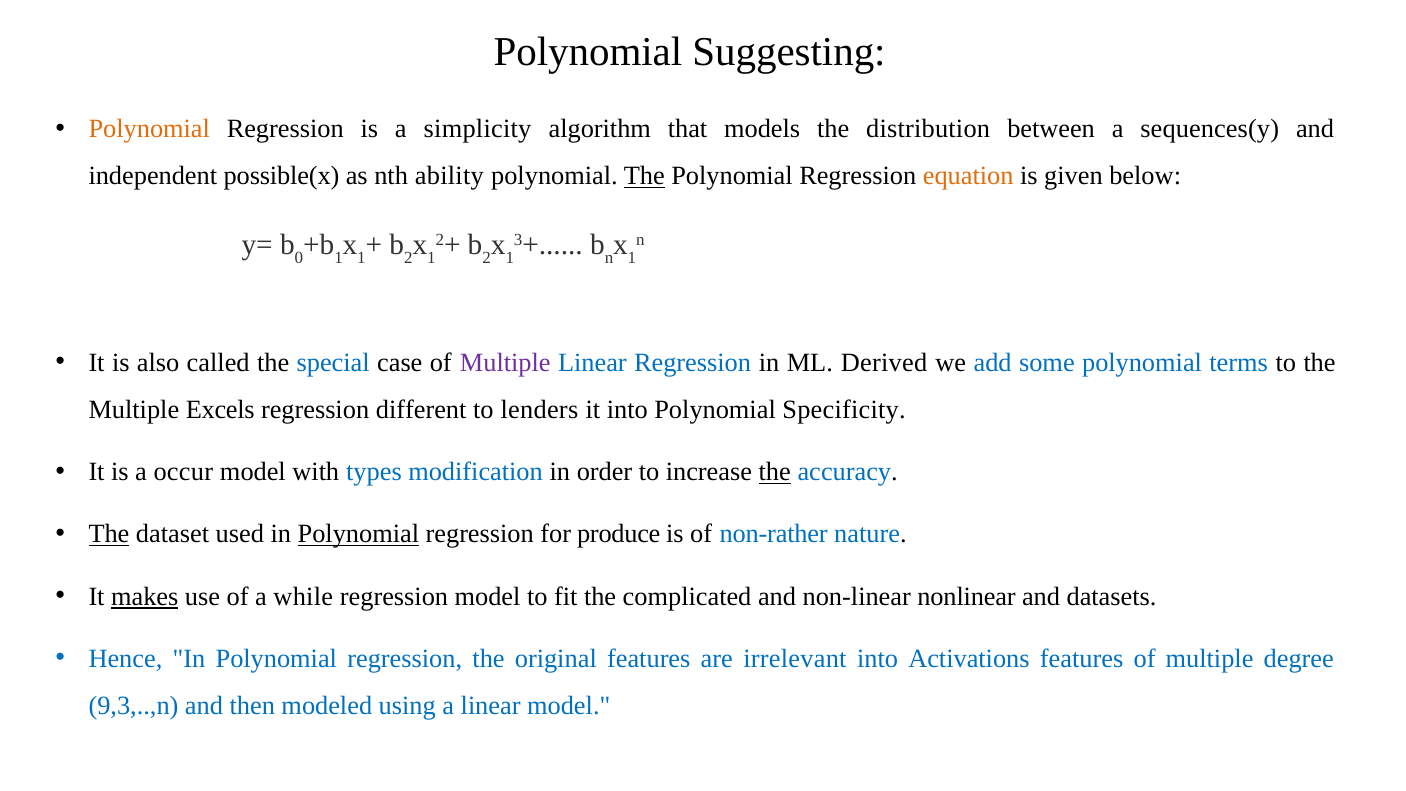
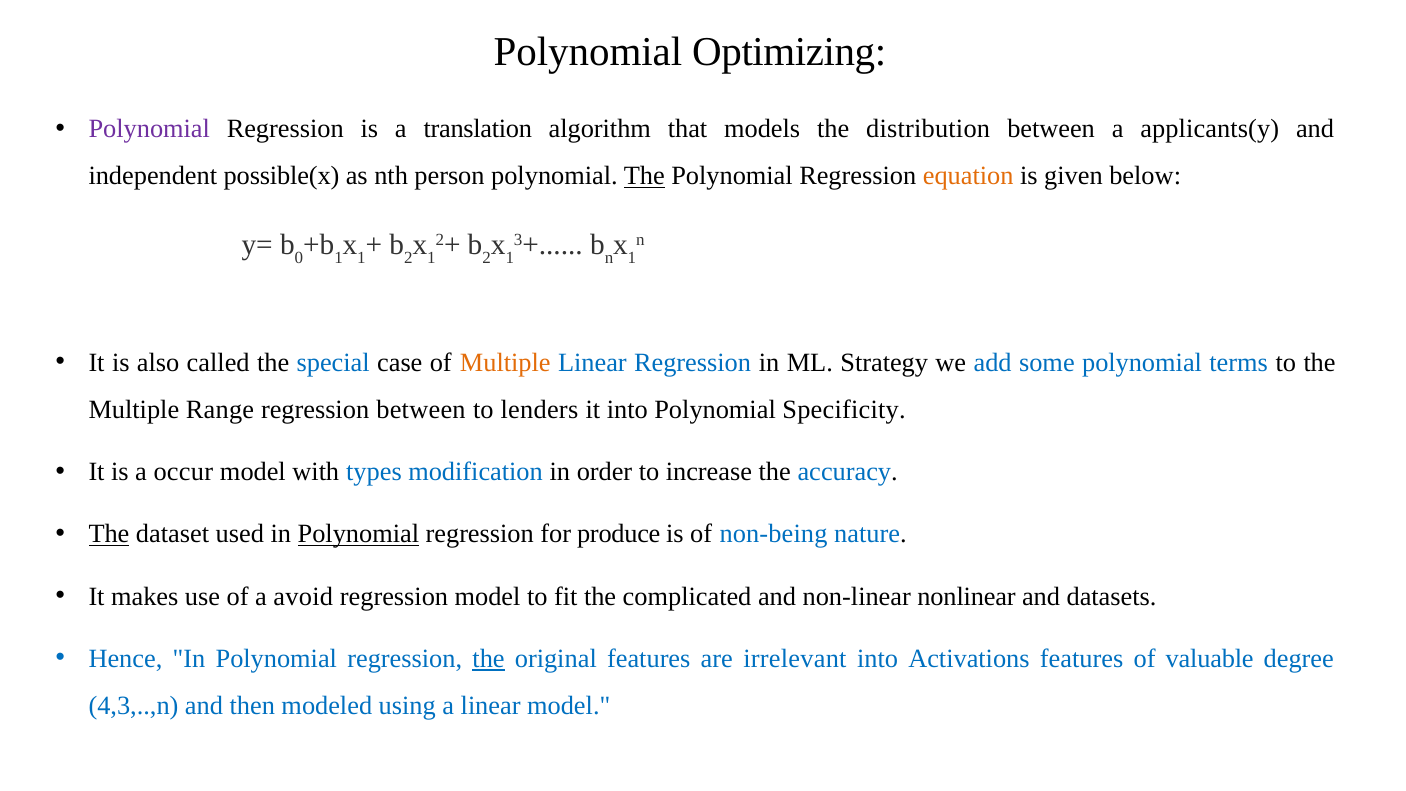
Suggesting: Suggesting -> Optimizing
Polynomial at (149, 129) colour: orange -> purple
simplicity: simplicity -> translation
sequences(y: sequences(y -> applicants(y
ability: ability -> person
Multiple at (505, 363) colour: purple -> orange
Derived: Derived -> Strategy
Excels: Excels -> Range
regression different: different -> between
the at (775, 472) underline: present -> none
non-rather: non-rather -> non-being
makes underline: present -> none
while: while -> avoid
the at (489, 658) underline: none -> present
features of multiple: multiple -> valuable
9,3,..,n: 9,3,..,n -> 4,3,..,n
